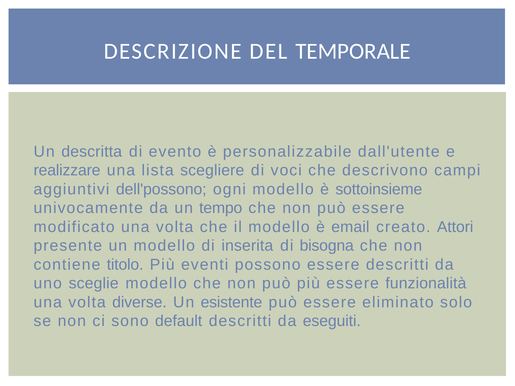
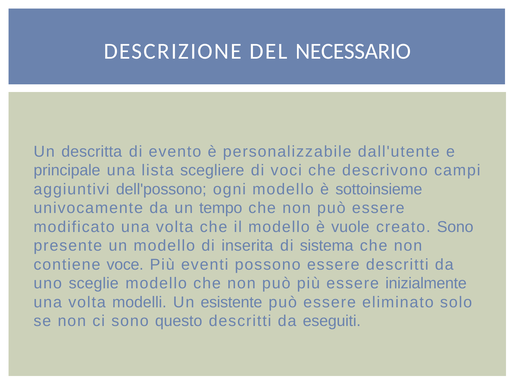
TEMPORALE: TEMPORALE -> NECESSARIO
realizzare: realizzare -> principale
email: email -> vuole
creato Attori: Attori -> Sono
bisogna: bisogna -> sistema
titolo: titolo -> voce
funzionalità: funzionalità -> inizialmente
diverse: diverse -> modelli
default: default -> questo
